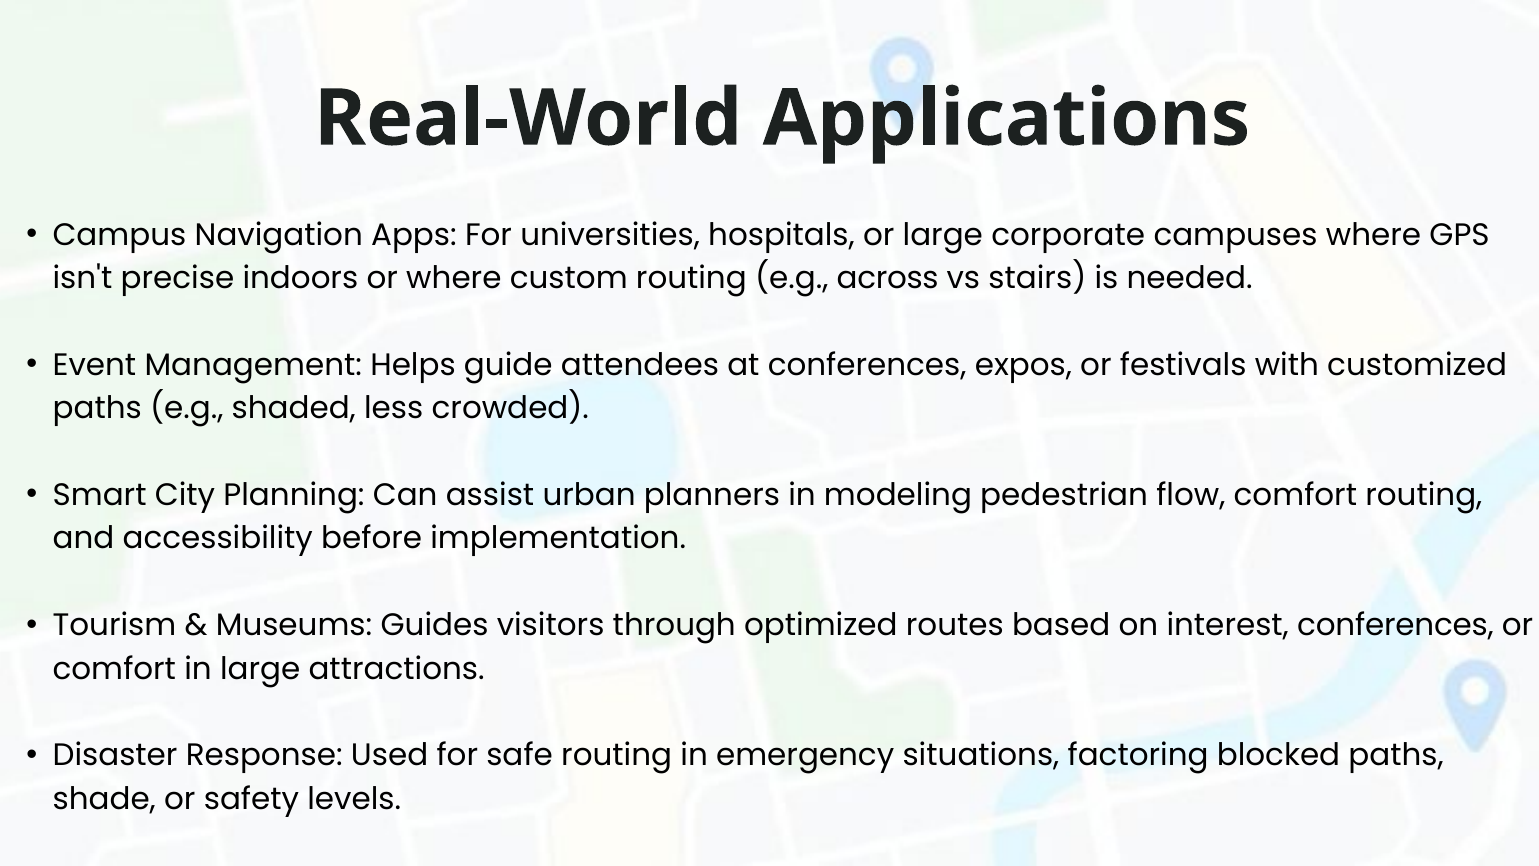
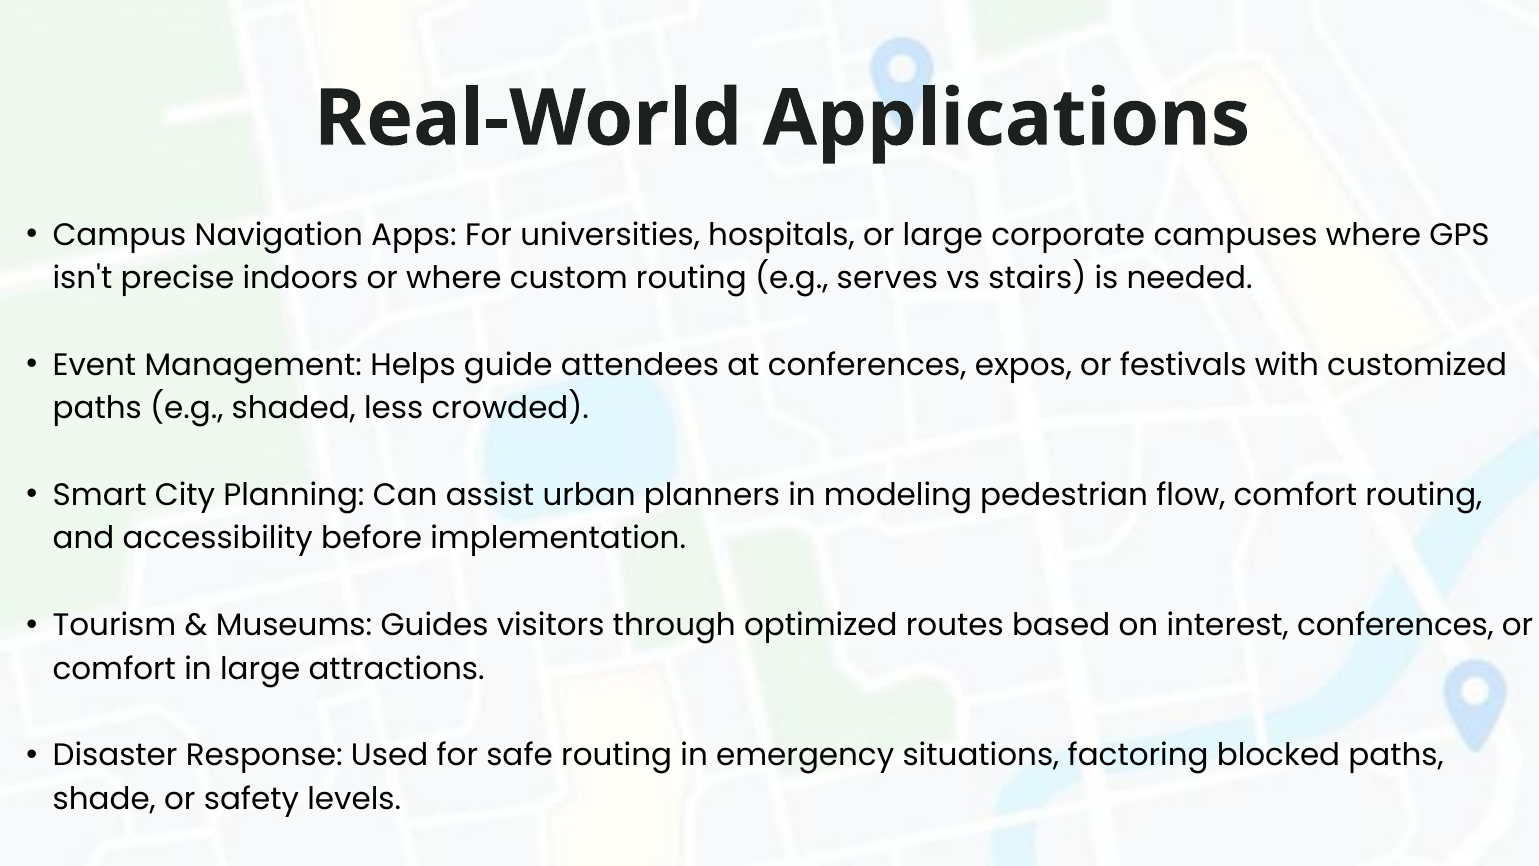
across: across -> serves
